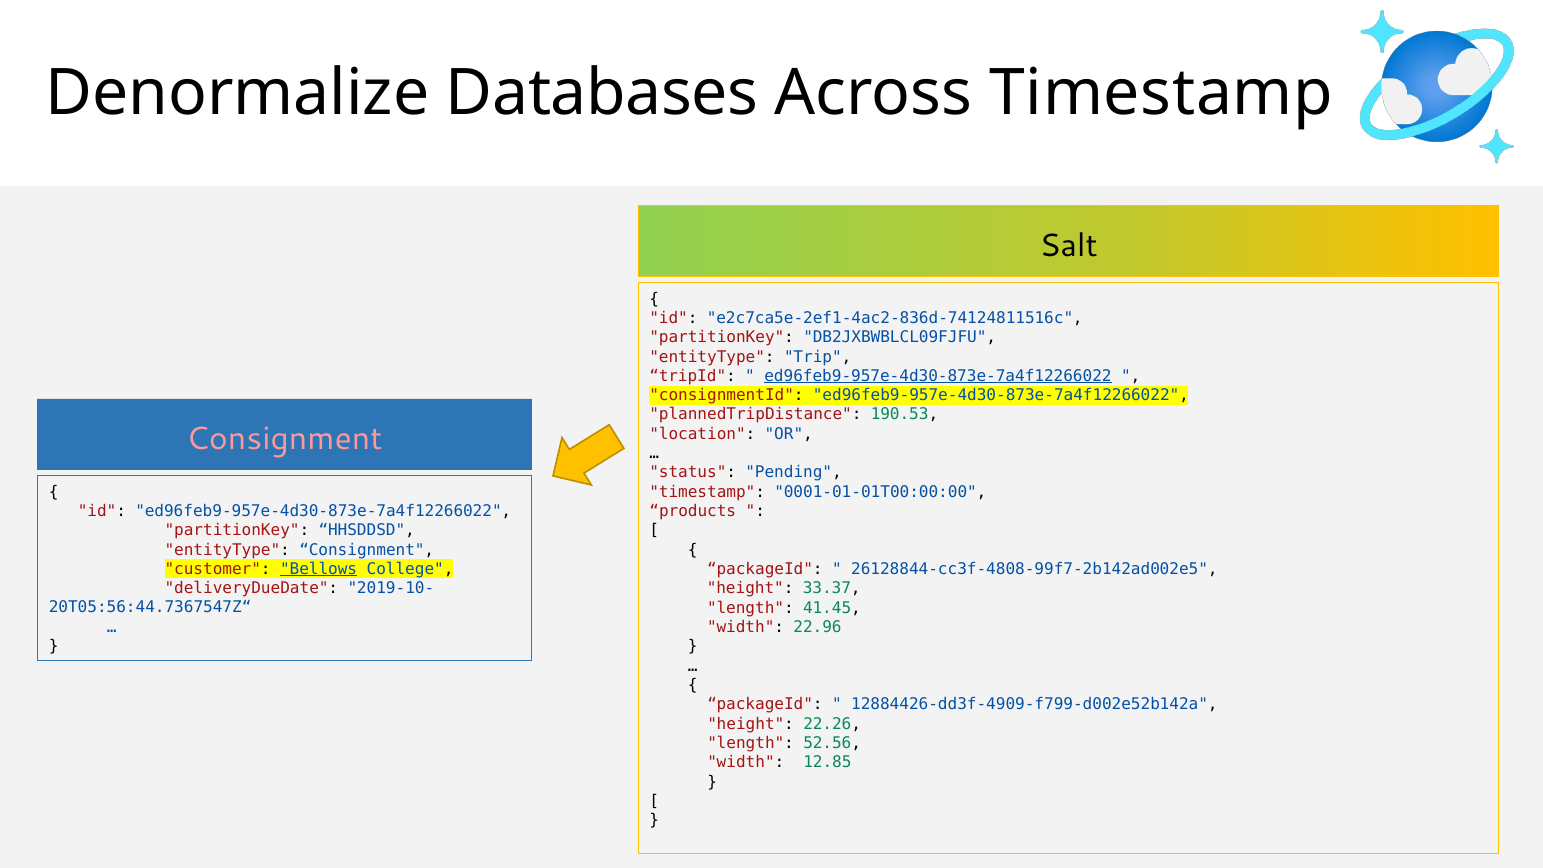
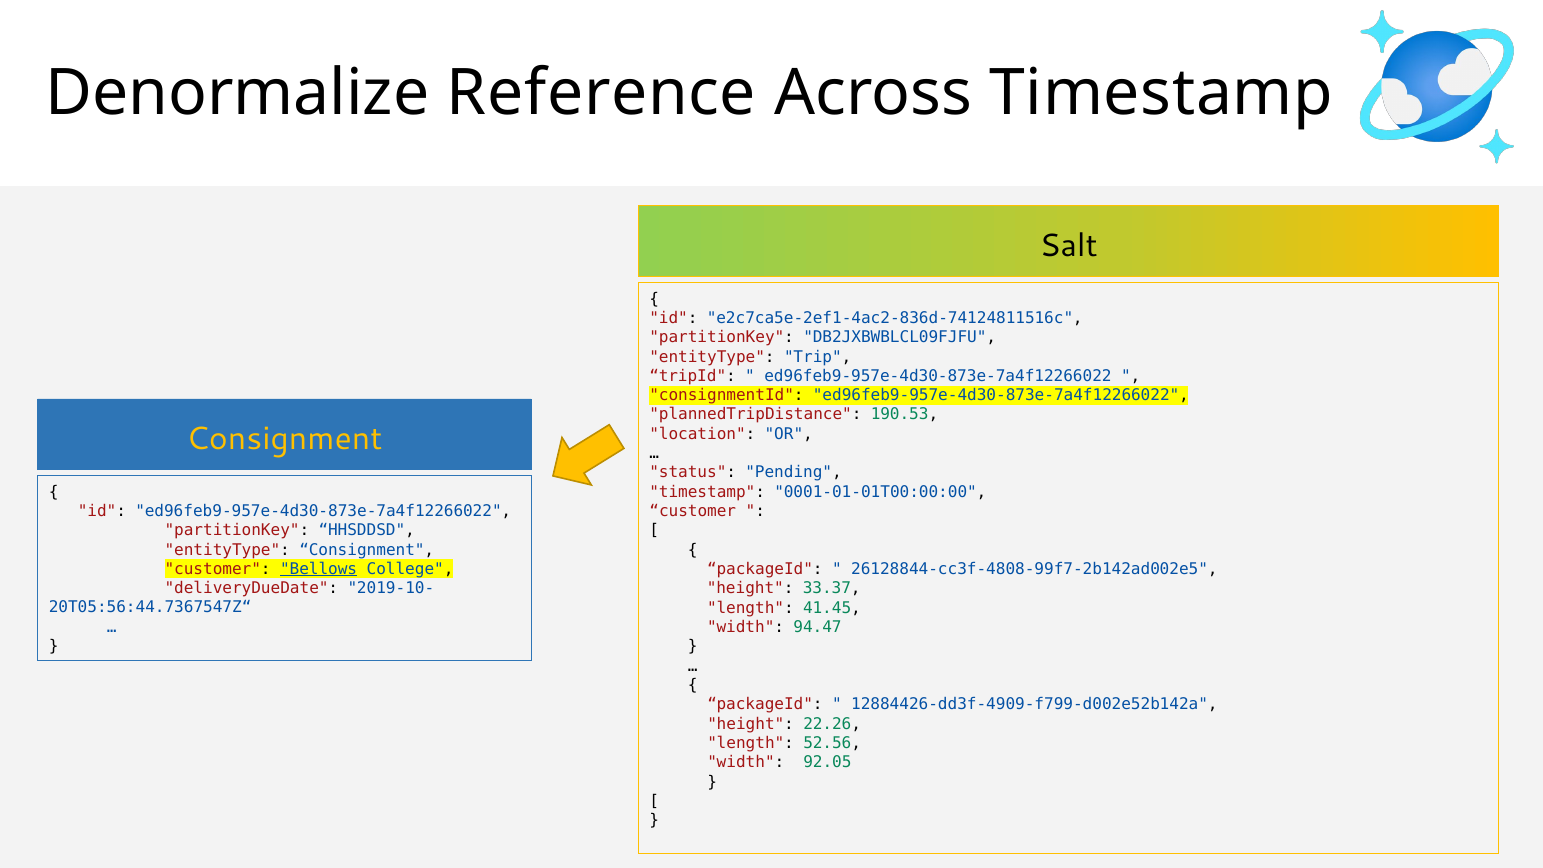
Databases: Databases -> Reference
ed96feb9-957e-4d30-873e-7a4f12266022 at (938, 376) underline: present -> none
Consignment at (284, 439) colour: pink -> yellow
products at (693, 511): products -> customer
22.96: 22.96 -> 94.47
12.85: 12.85 -> 92.05
